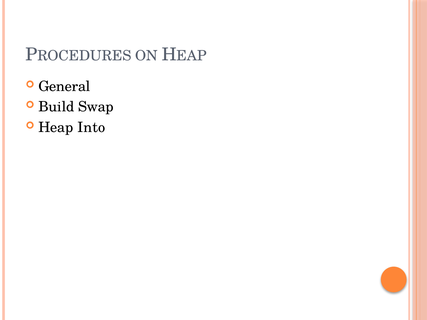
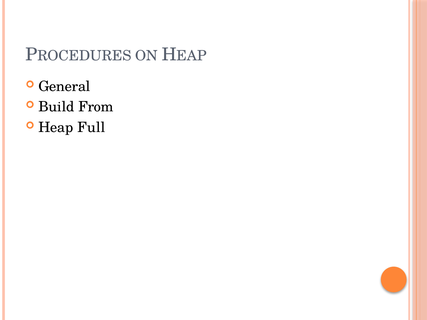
Swap: Swap -> From
Into: Into -> Full
